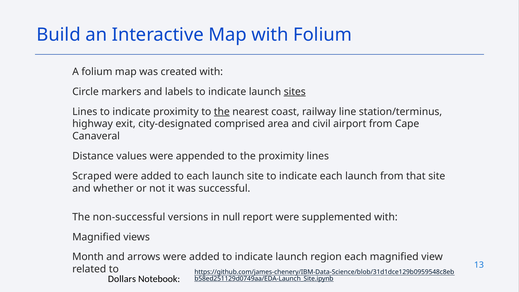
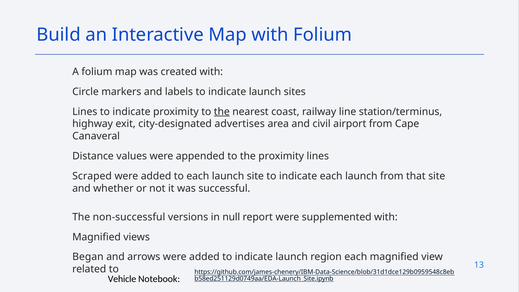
sites underline: present -> none
comprised: comprised -> advertises
Month: Month -> Began
Dollars: Dollars -> Vehicle
